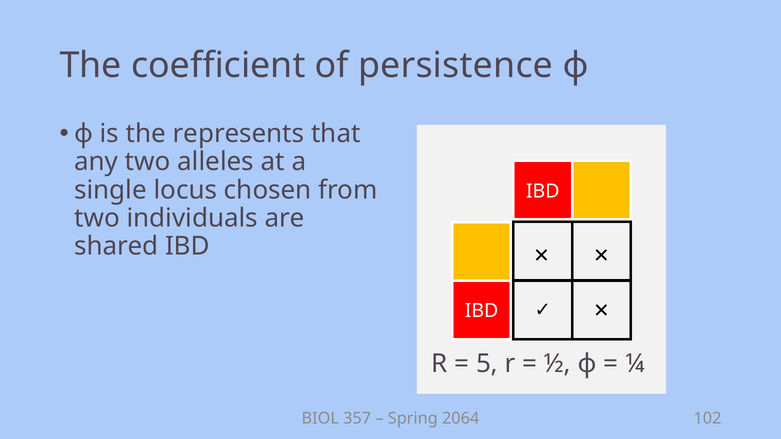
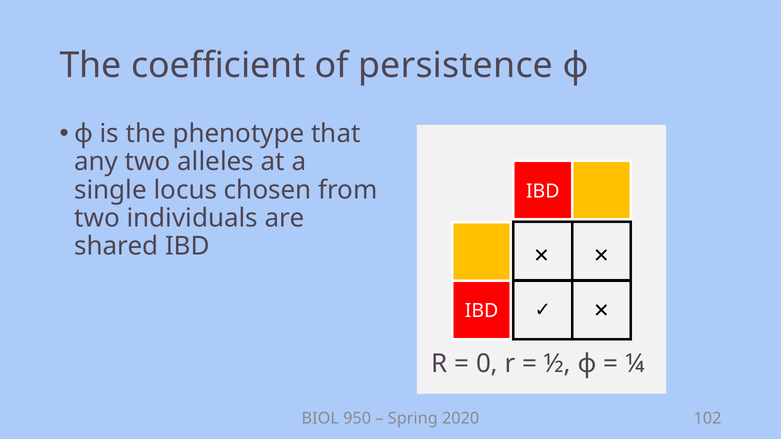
represents: represents -> phenotype
5: 5 -> 0
357: 357 -> 950
2064: 2064 -> 2020
